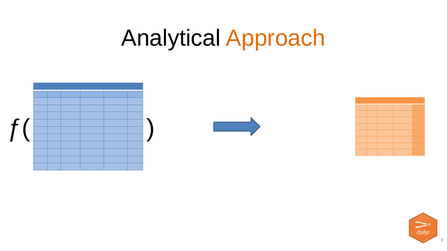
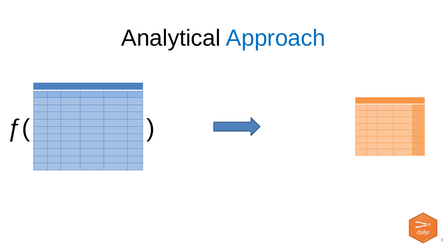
Approach colour: orange -> blue
